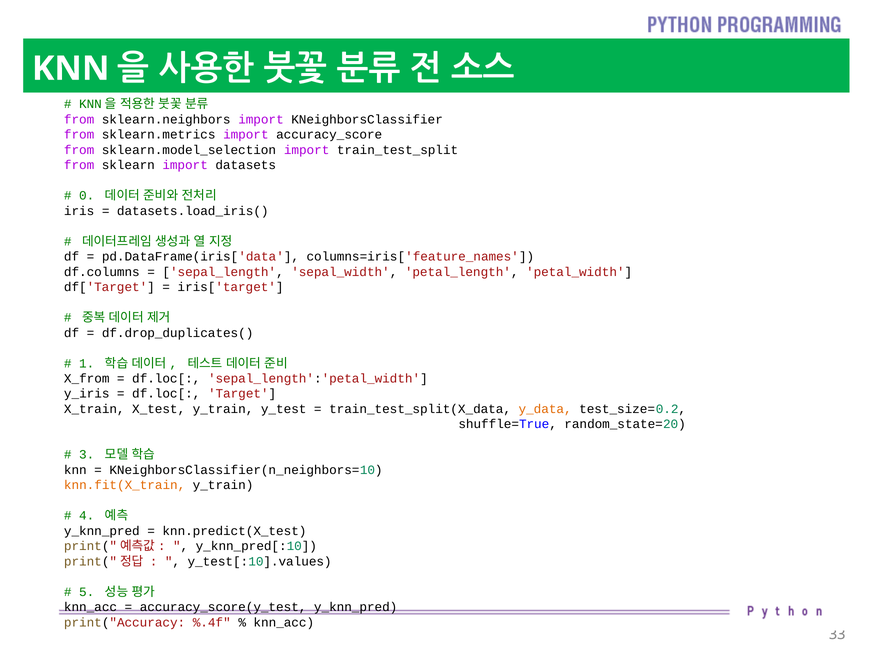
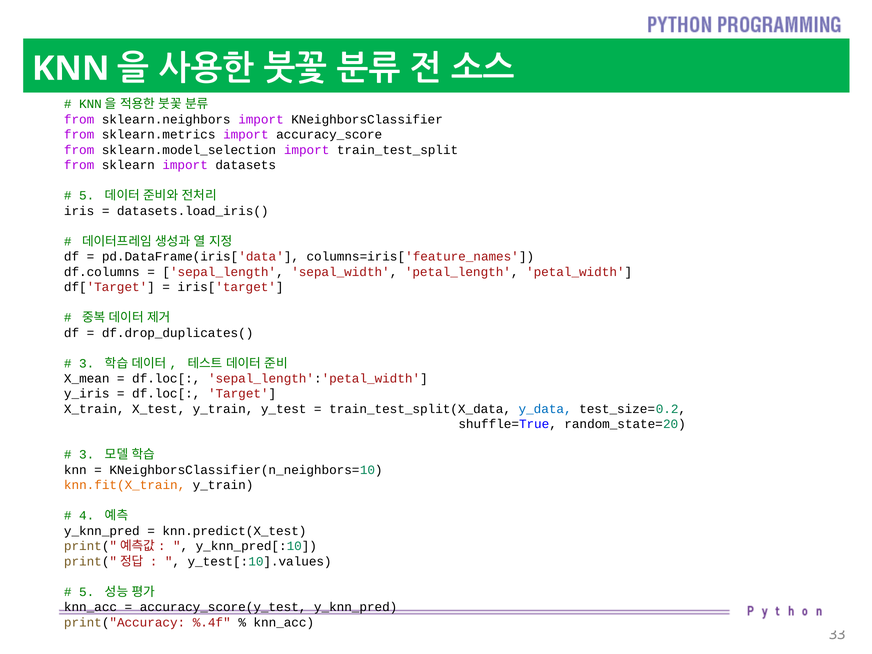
0 at (87, 196): 0 -> 5
1 at (87, 363): 1 -> 3
X_from: X_from -> X_mean
y_data colour: orange -> blue
